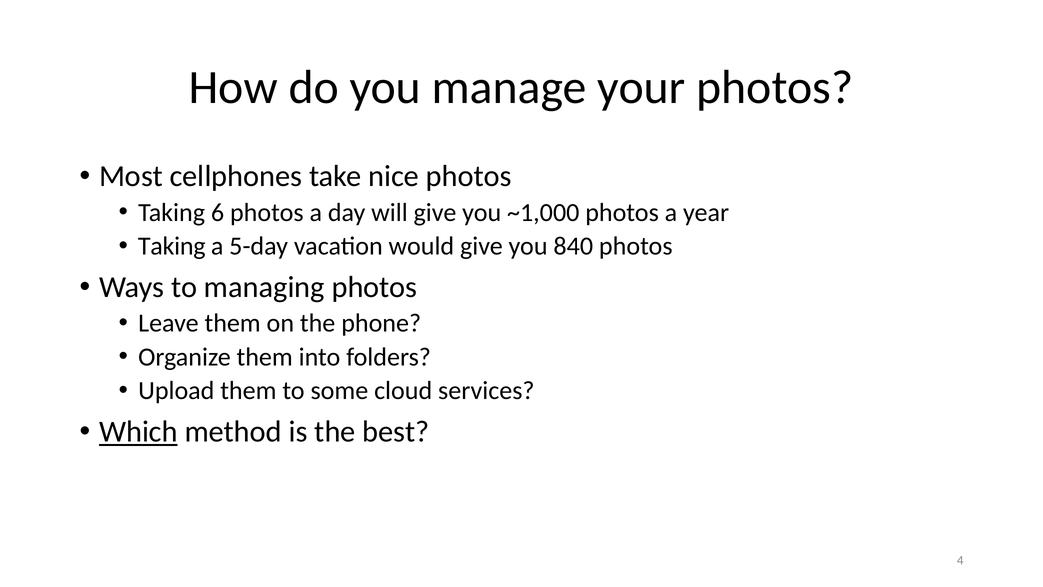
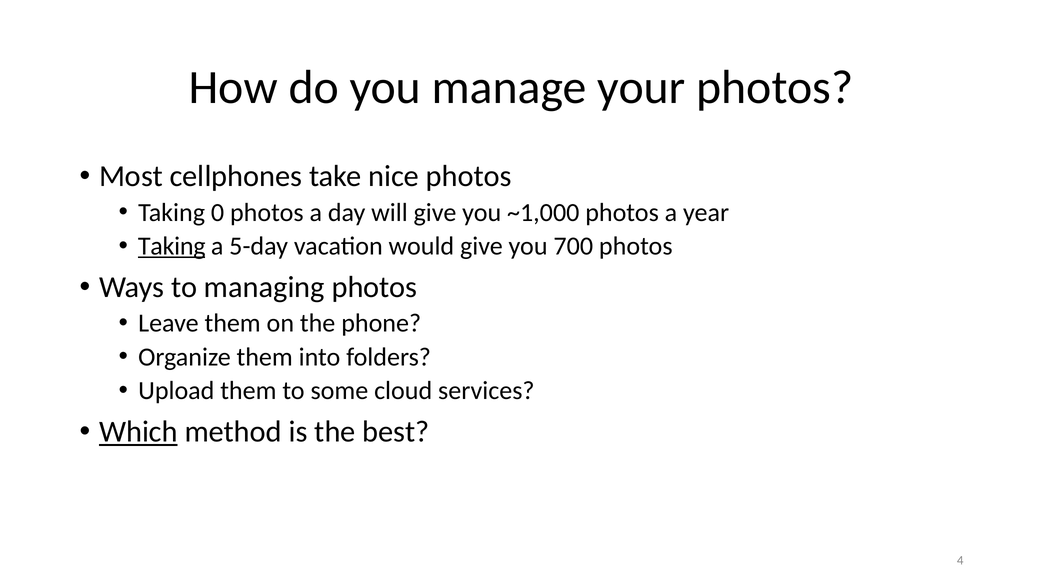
6: 6 -> 0
Taking at (172, 246) underline: none -> present
840: 840 -> 700
